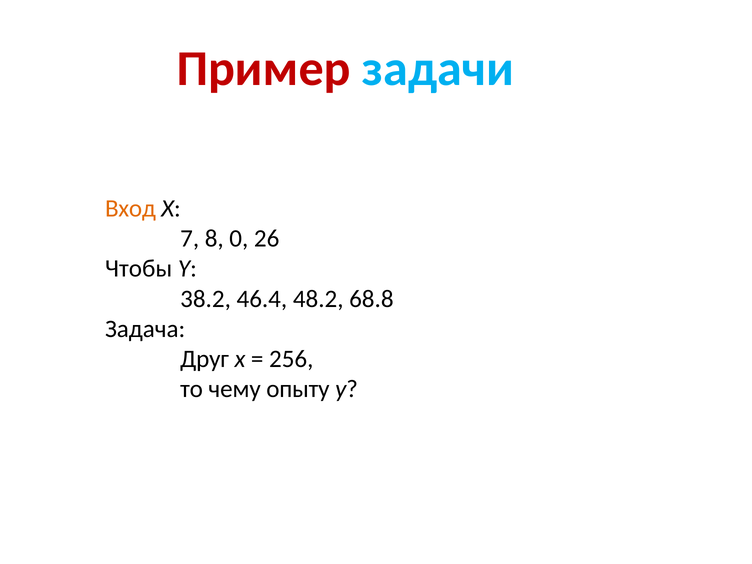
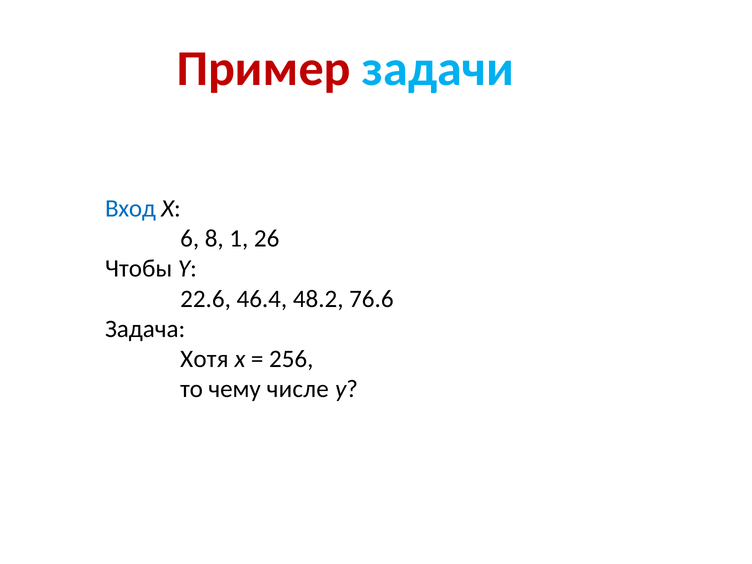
Вход colour: orange -> blue
7: 7 -> 6
0: 0 -> 1
38.2: 38.2 -> 22.6
68.8: 68.8 -> 76.6
Друг: Друг -> Хотя
опыту: опыту -> числе
